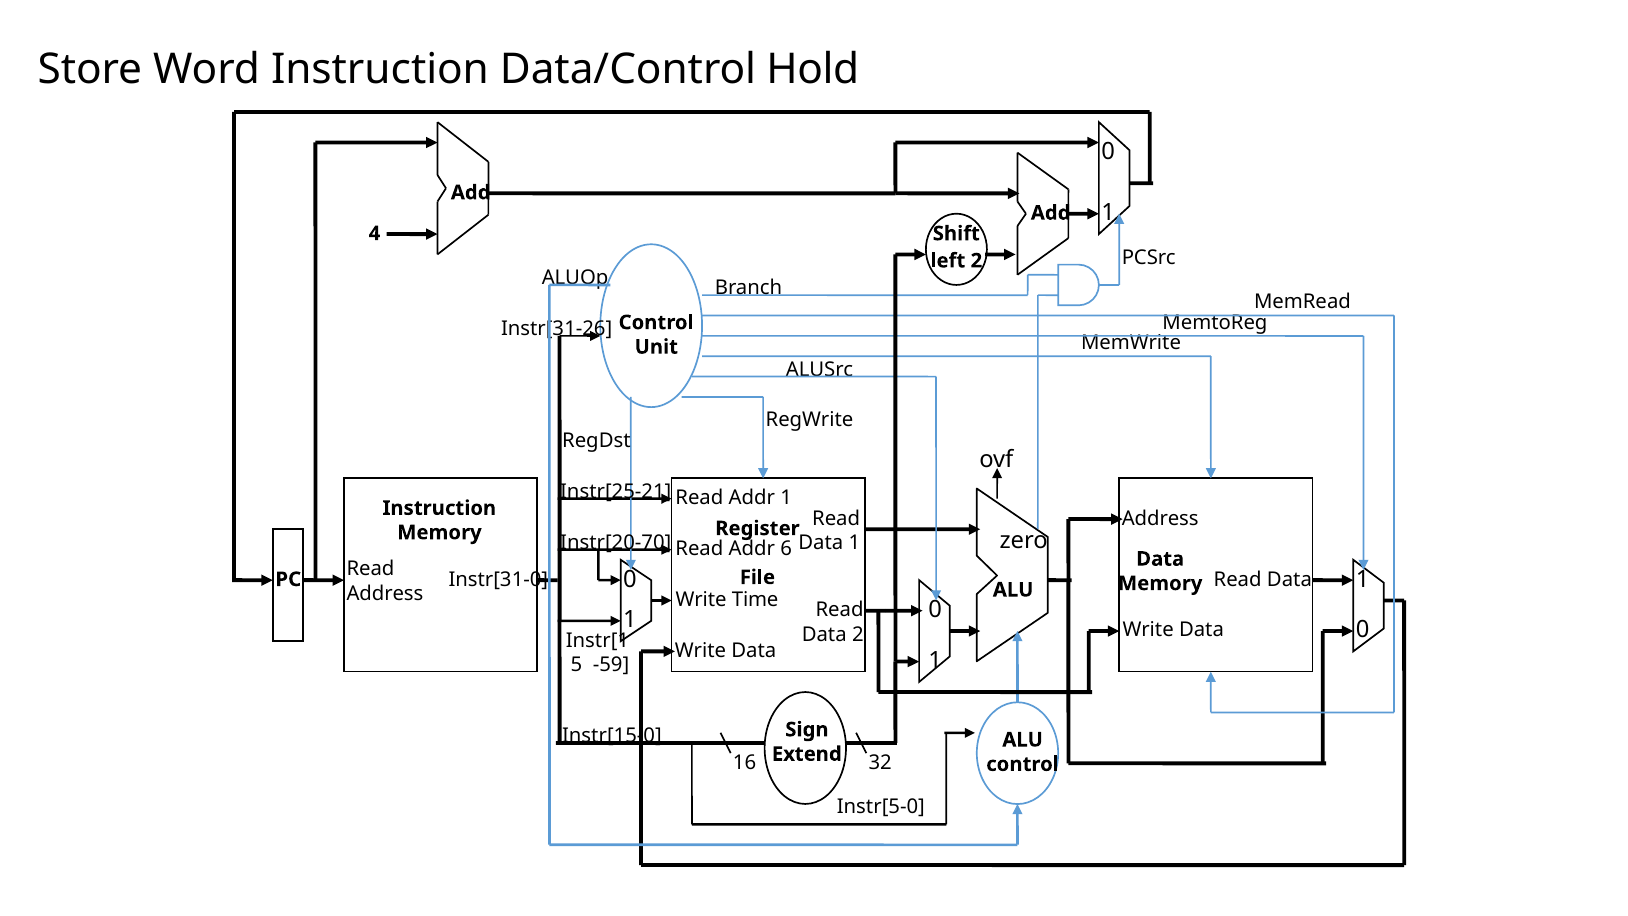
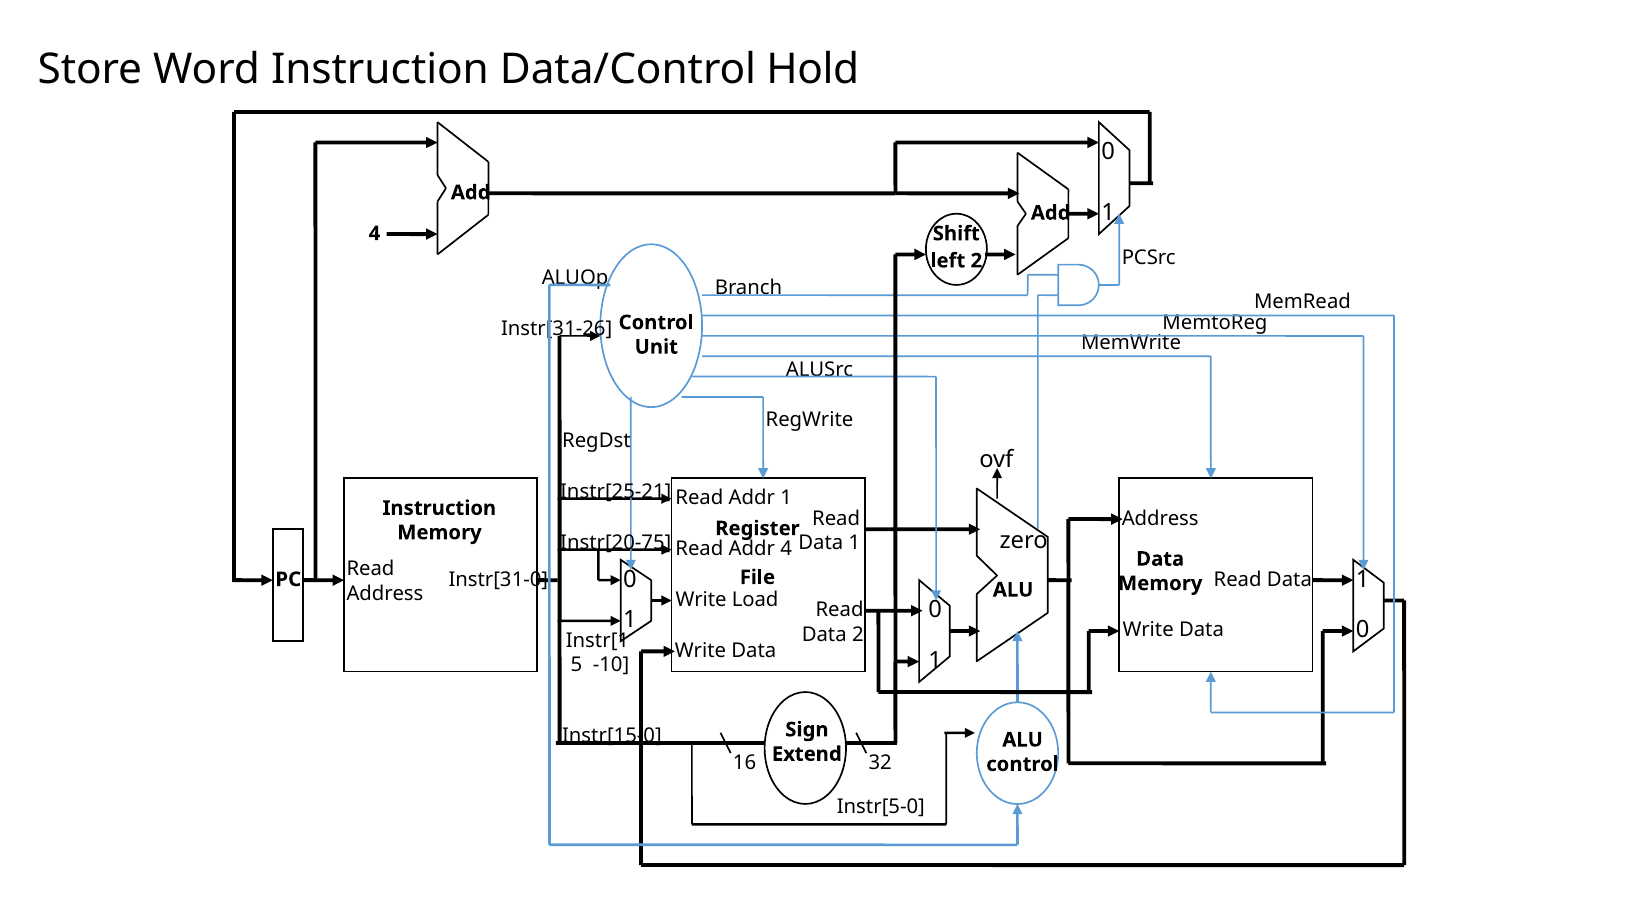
Instr[20-70: Instr[20-70 -> Instr[20-75
Addr 6: 6 -> 4
Time: Time -> Load
-59: -59 -> -10
